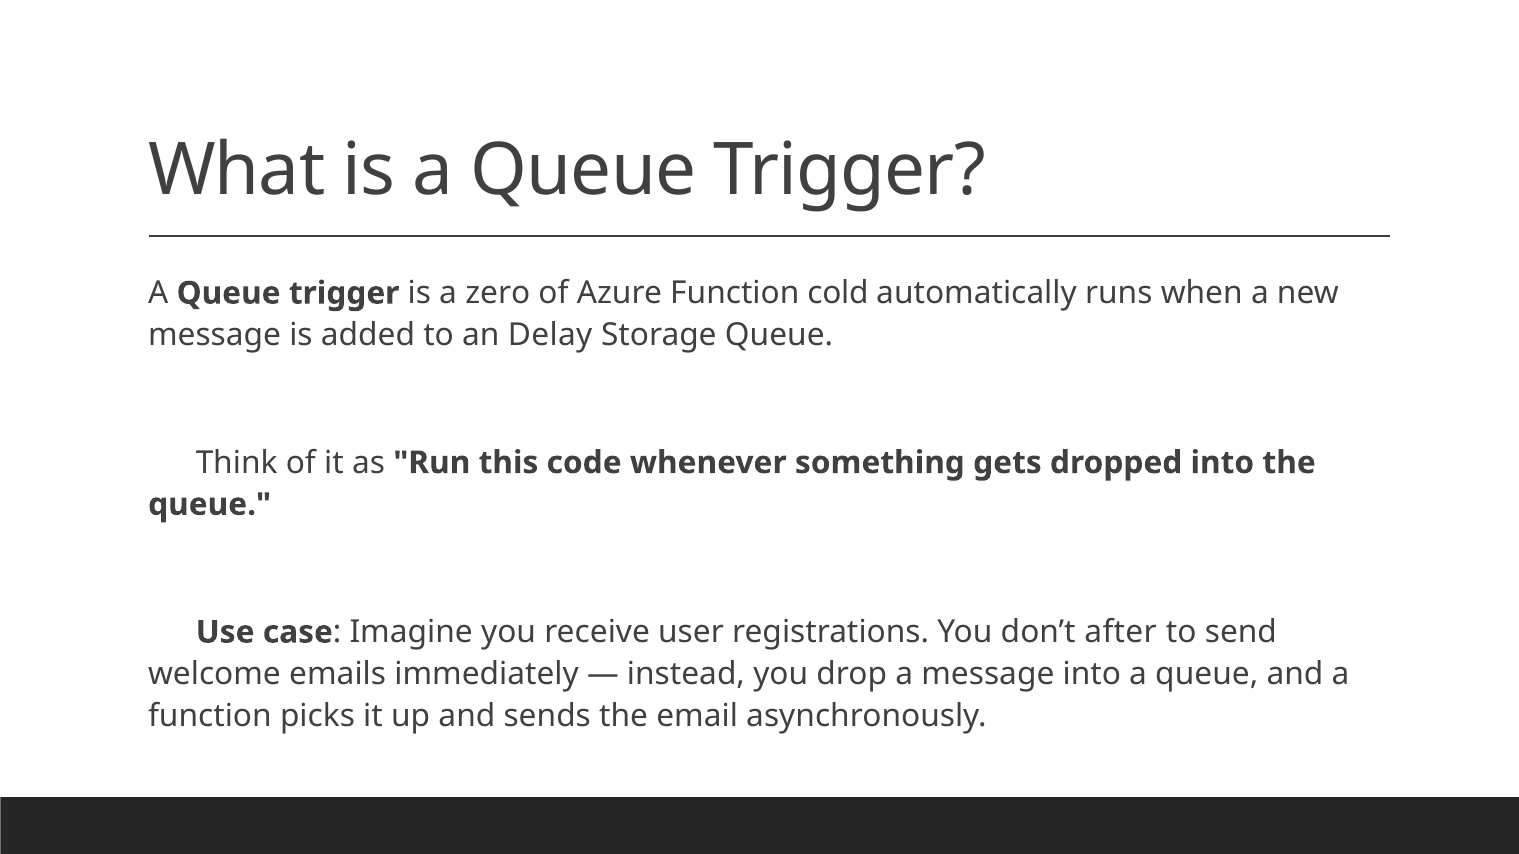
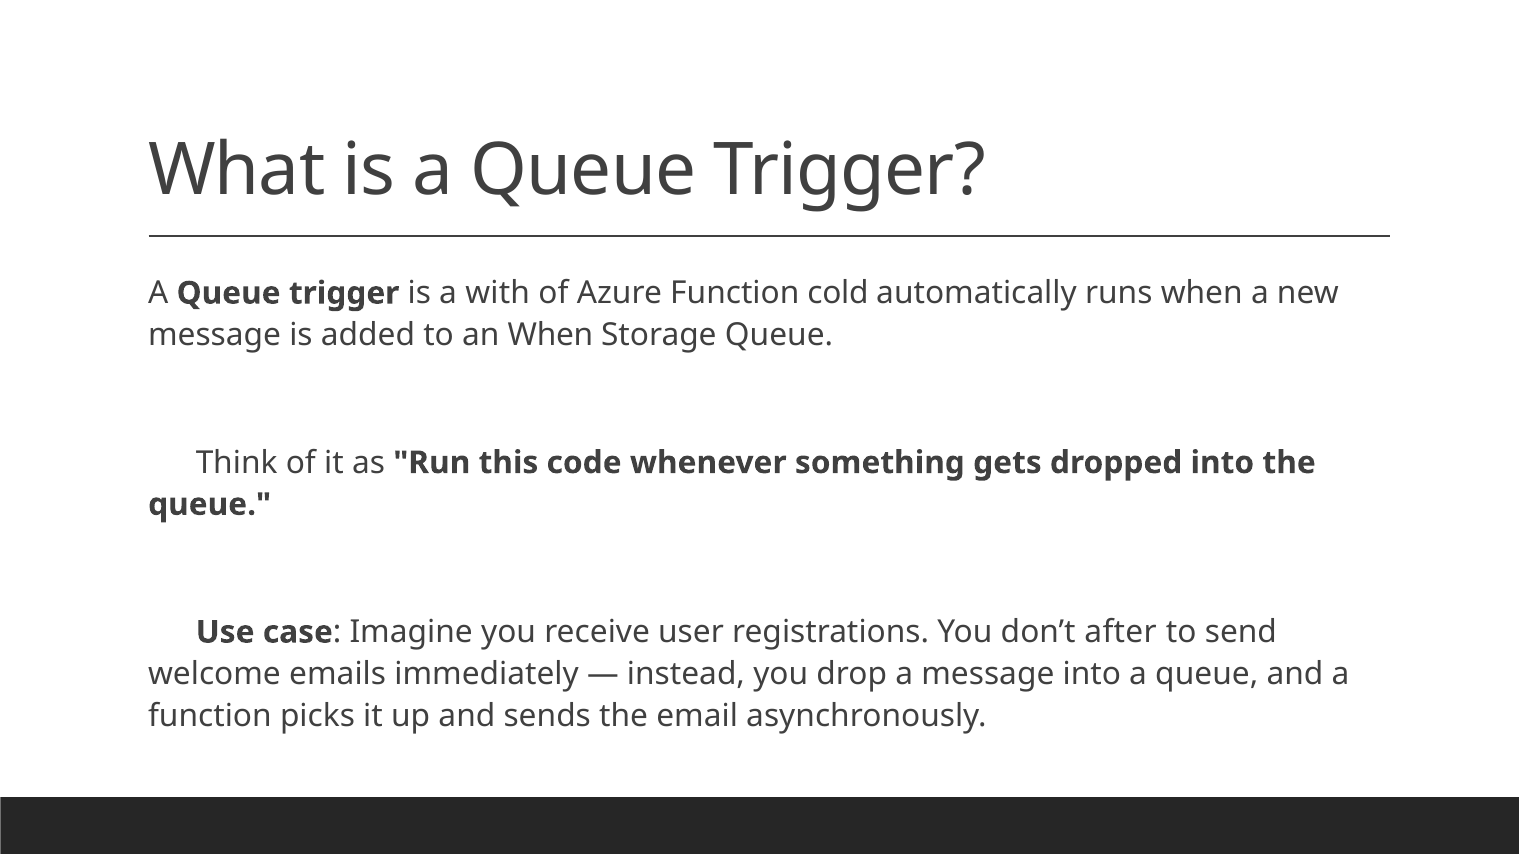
zero: zero -> with
an Delay: Delay -> When
